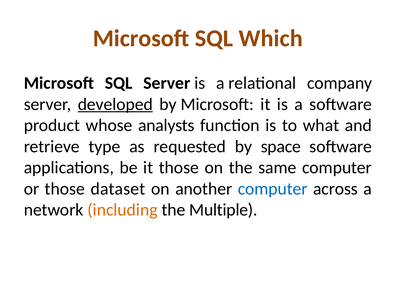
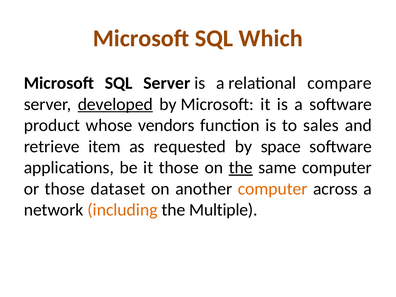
company: company -> compare
analysts: analysts -> vendors
what: what -> sales
type: type -> item
the at (241, 168) underline: none -> present
computer at (273, 189) colour: blue -> orange
